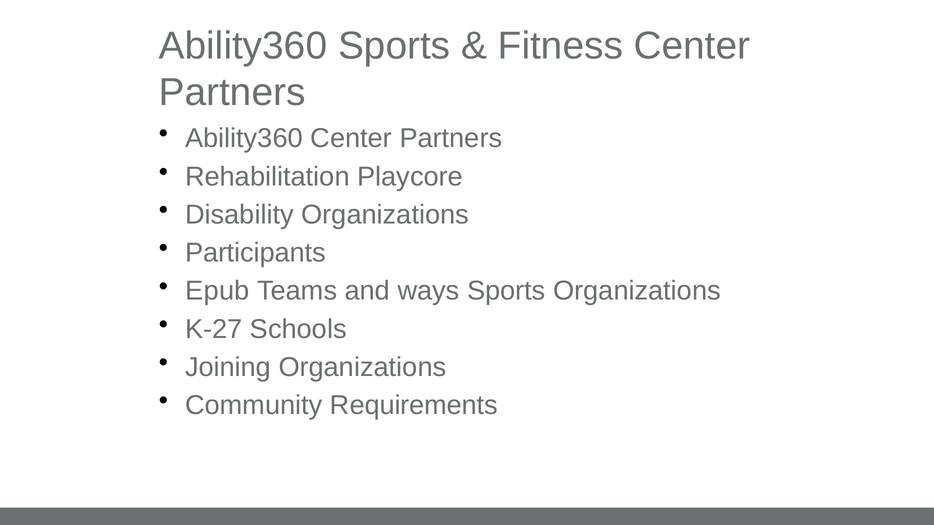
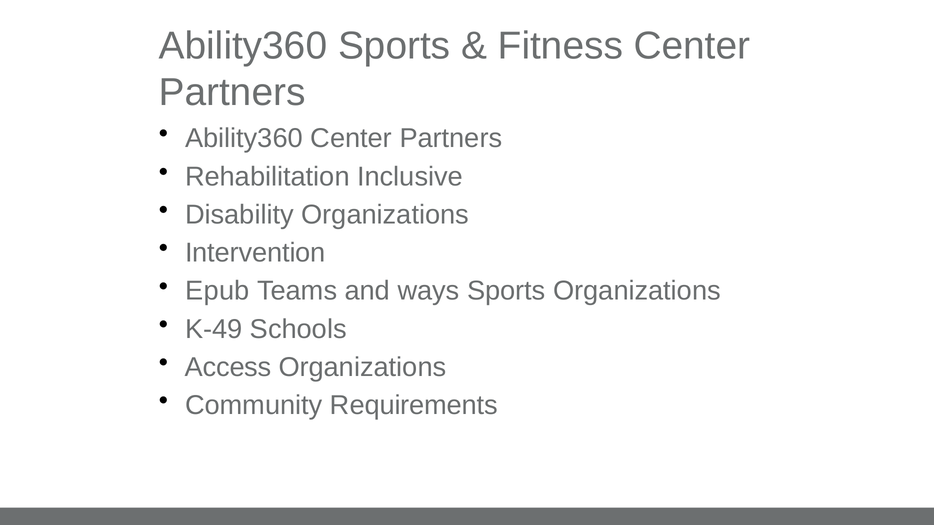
Playcore: Playcore -> Inclusive
Participants: Participants -> Intervention
K-27: K-27 -> K-49
Joining: Joining -> Access
